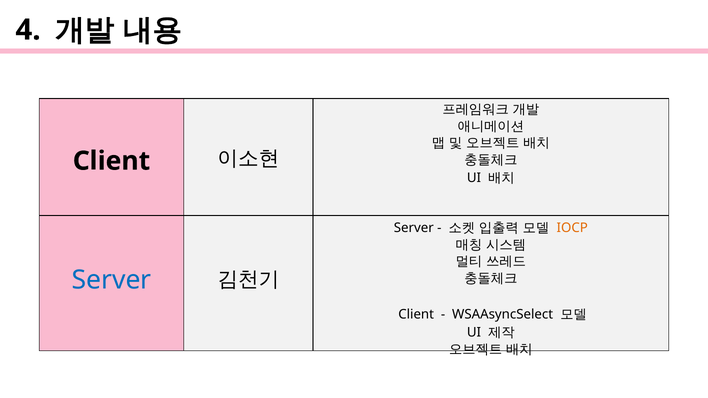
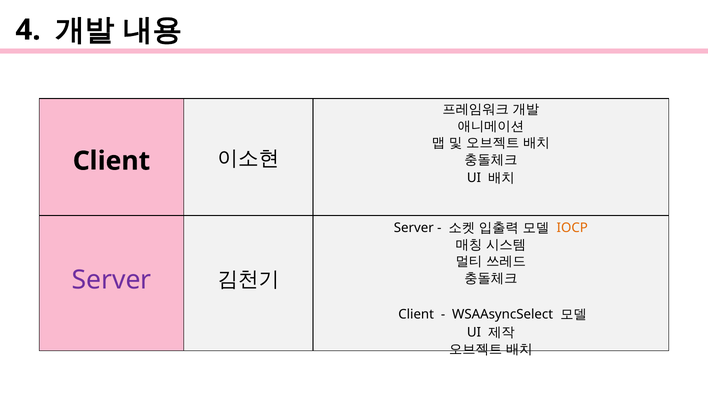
Server at (111, 280) colour: blue -> purple
